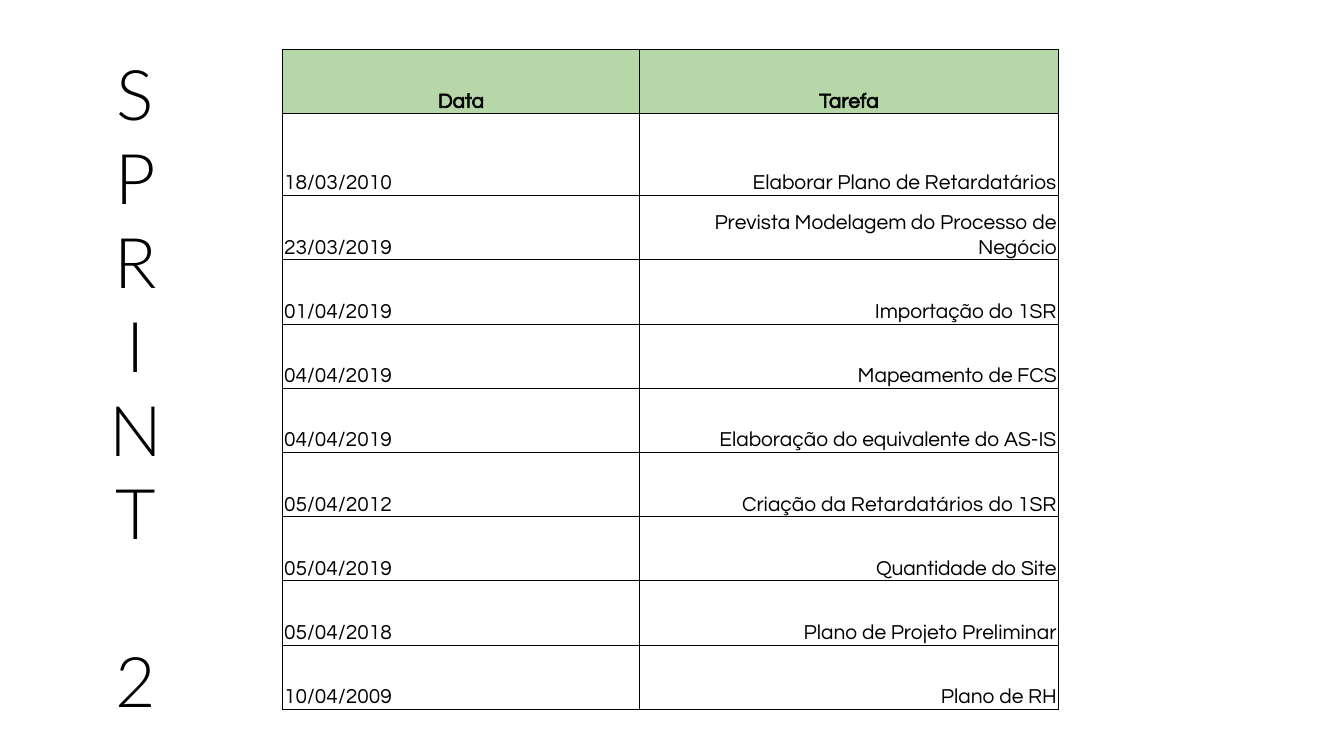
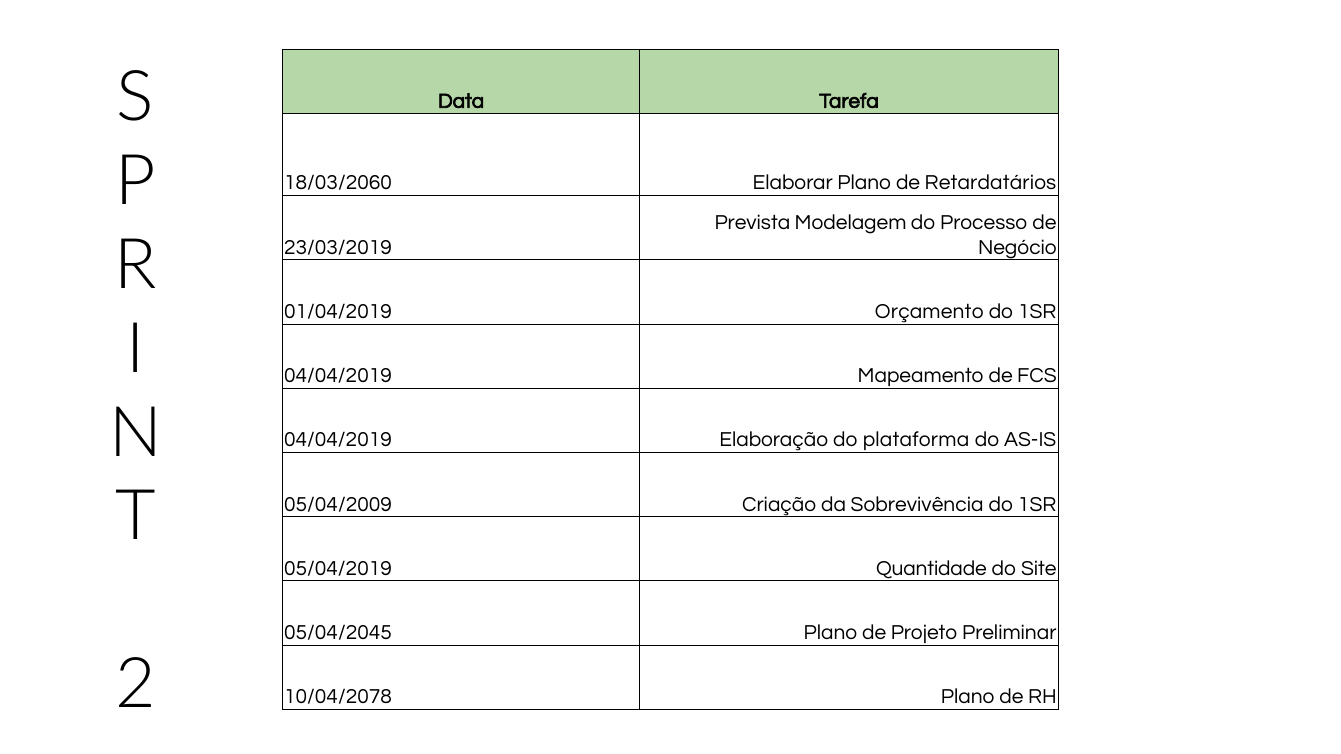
18/03/2010: 18/03/2010 -> 18/03/2060
Importação: Importação -> Orçamento
equivalente: equivalente -> plataforma
05/04/2012: 05/04/2012 -> 05/04/2009
da Retardatários: Retardatários -> Sobrevivência
05/04/2018: 05/04/2018 -> 05/04/2045
10/04/2009: 10/04/2009 -> 10/04/2078
